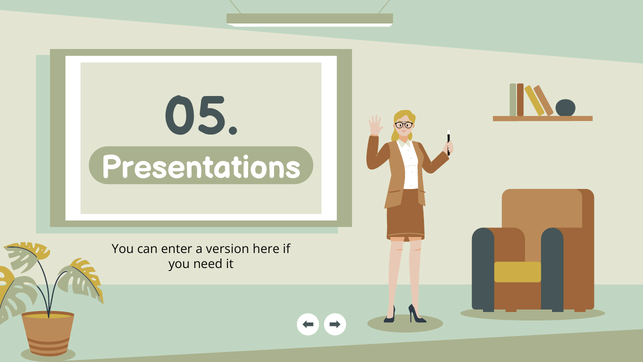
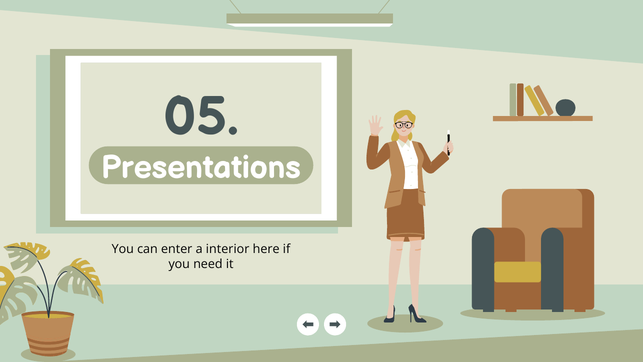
version: version -> interior
